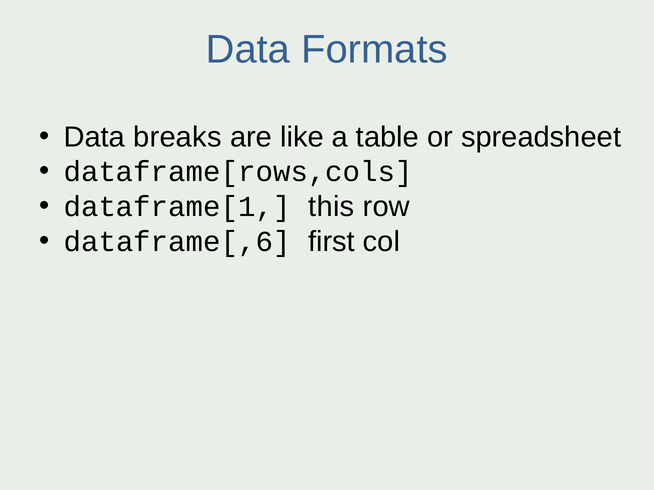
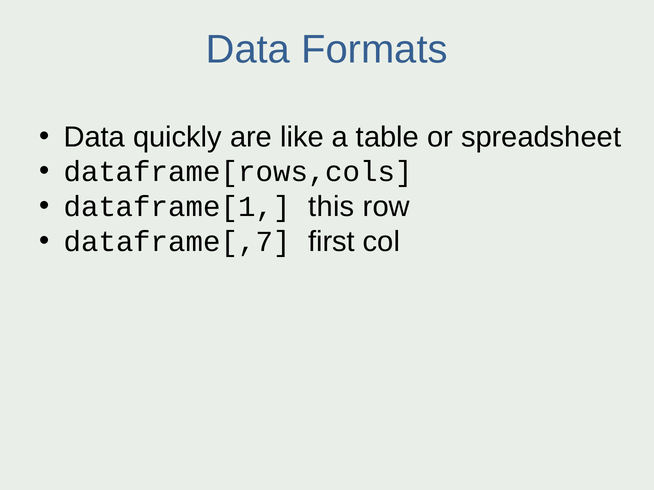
breaks: breaks -> quickly
dataframe[,6: dataframe[,6 -> dataframe[,7
